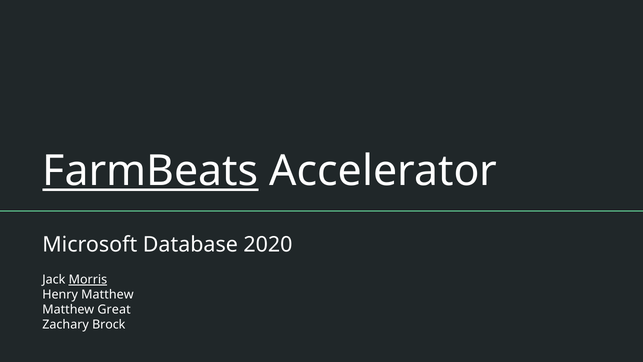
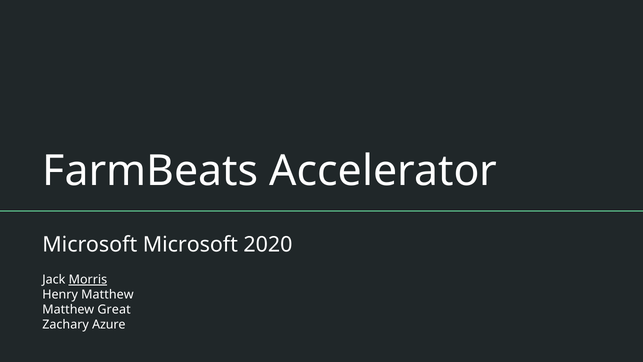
FarmBeats underline: present -> none
Microsoft Database: Database -> Microsoft
Brock: Brock -> Azure
